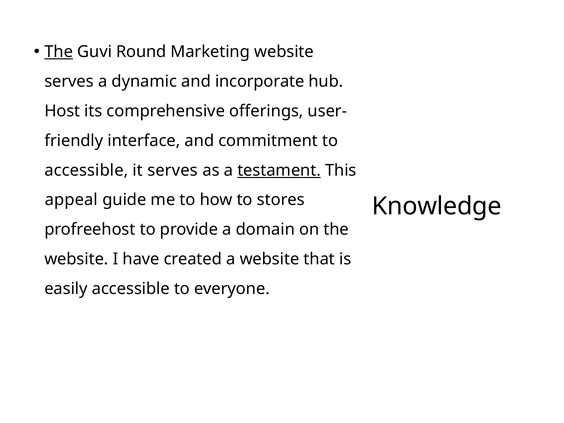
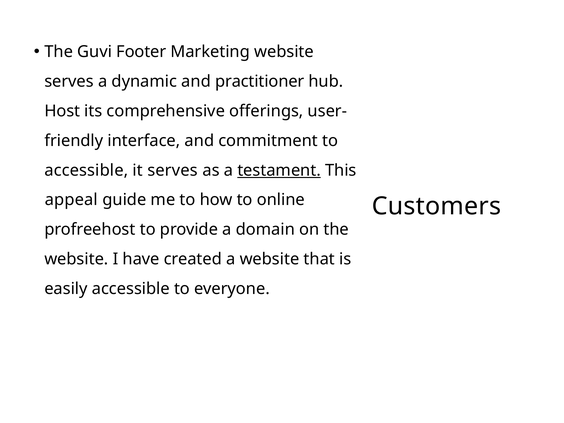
The at (59, 52) underline: present -> none
Round: Round -> Footer
incorporate: incorporate -> practitioner
stores: stores -> online
Knowledge: Knowledge -> Customers
